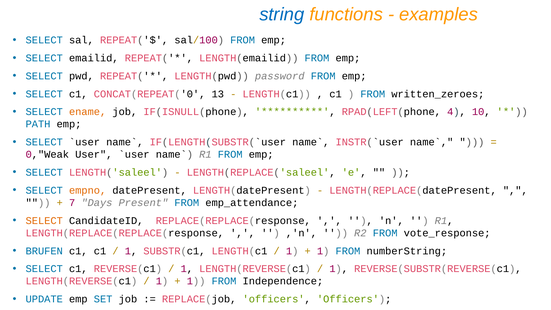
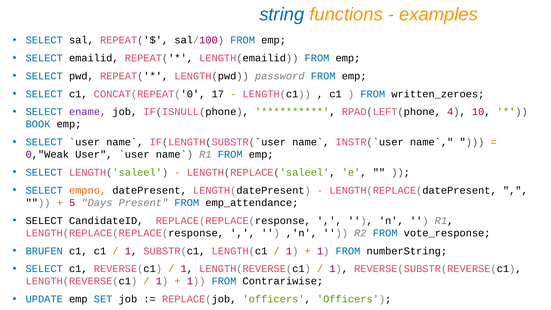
13: 13 -> 17
ename colour: orange -> purple
PATH: PATH -> BOOK
7: 7 -> 5
SELECT at (44, 221) colour: orange -> black
Independence: Independence -> Contrariwise
